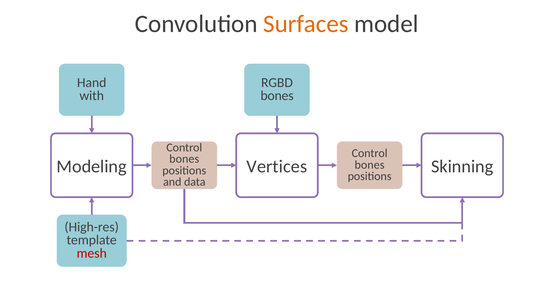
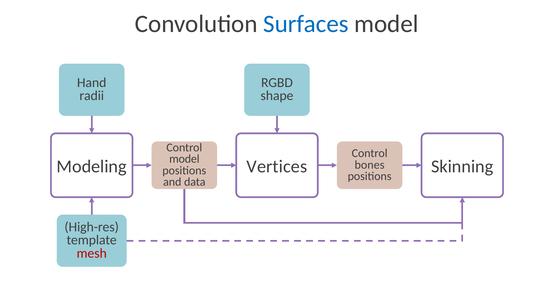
Surfaces colour: orange -> blue
with: with -> radii
bones at (277, 96): bones -> shape
bones at (184, 159): bones -> model
